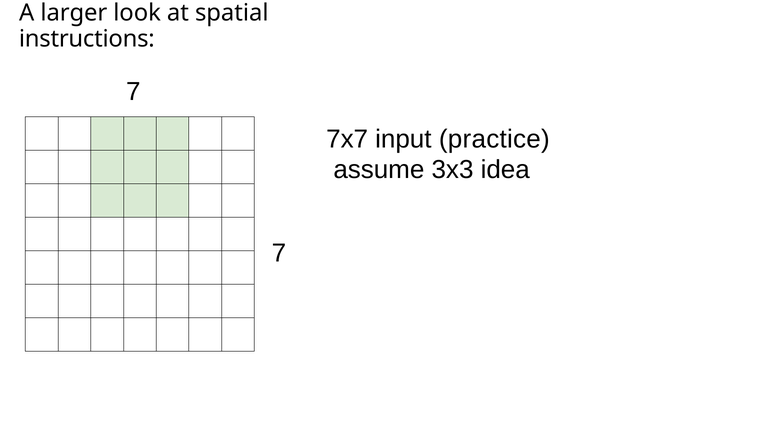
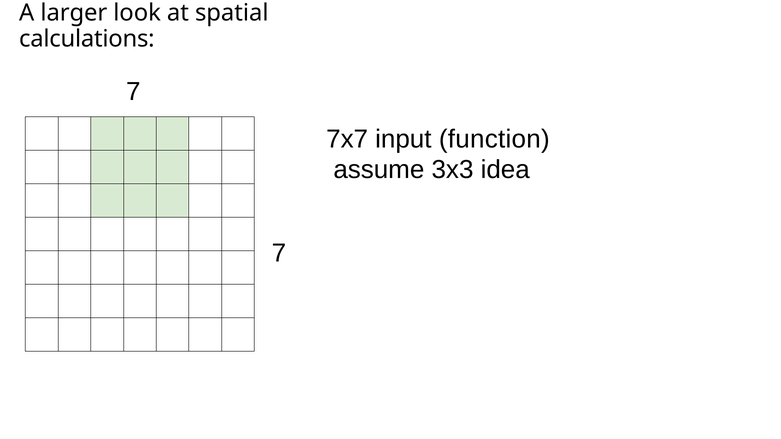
instructions: instructions -> calculations
practice: practice -> function
